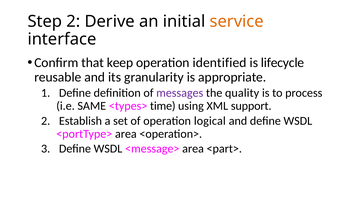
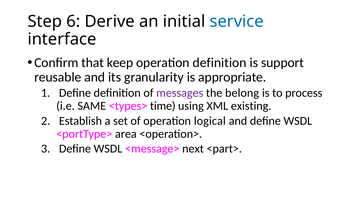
Step 2: 2 -> 6
service colour: orange -> blue
operation identified: identified -> definition
lifecycle: lifecycle -> support
quality: quality -> belong
support: support -> existing
<message> area: area -> next
